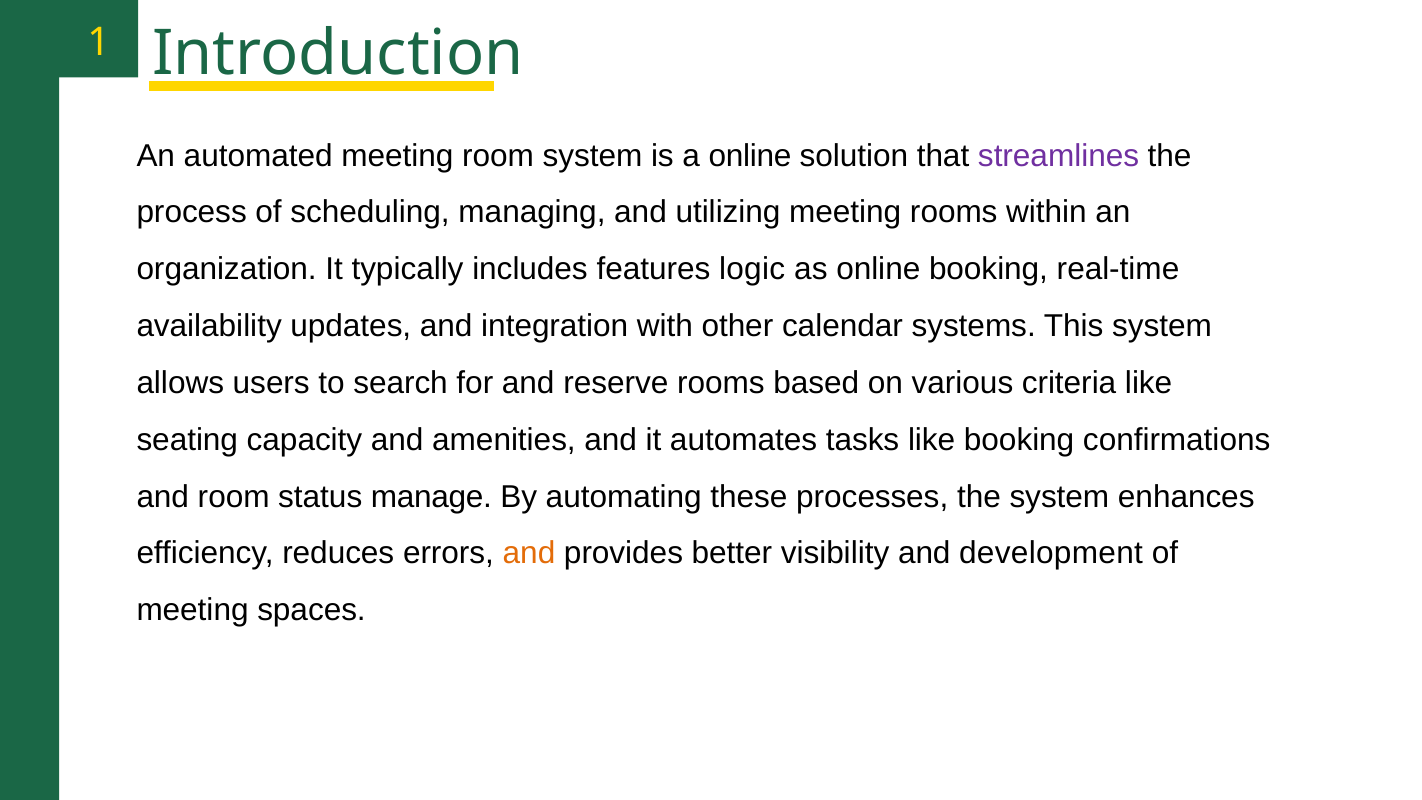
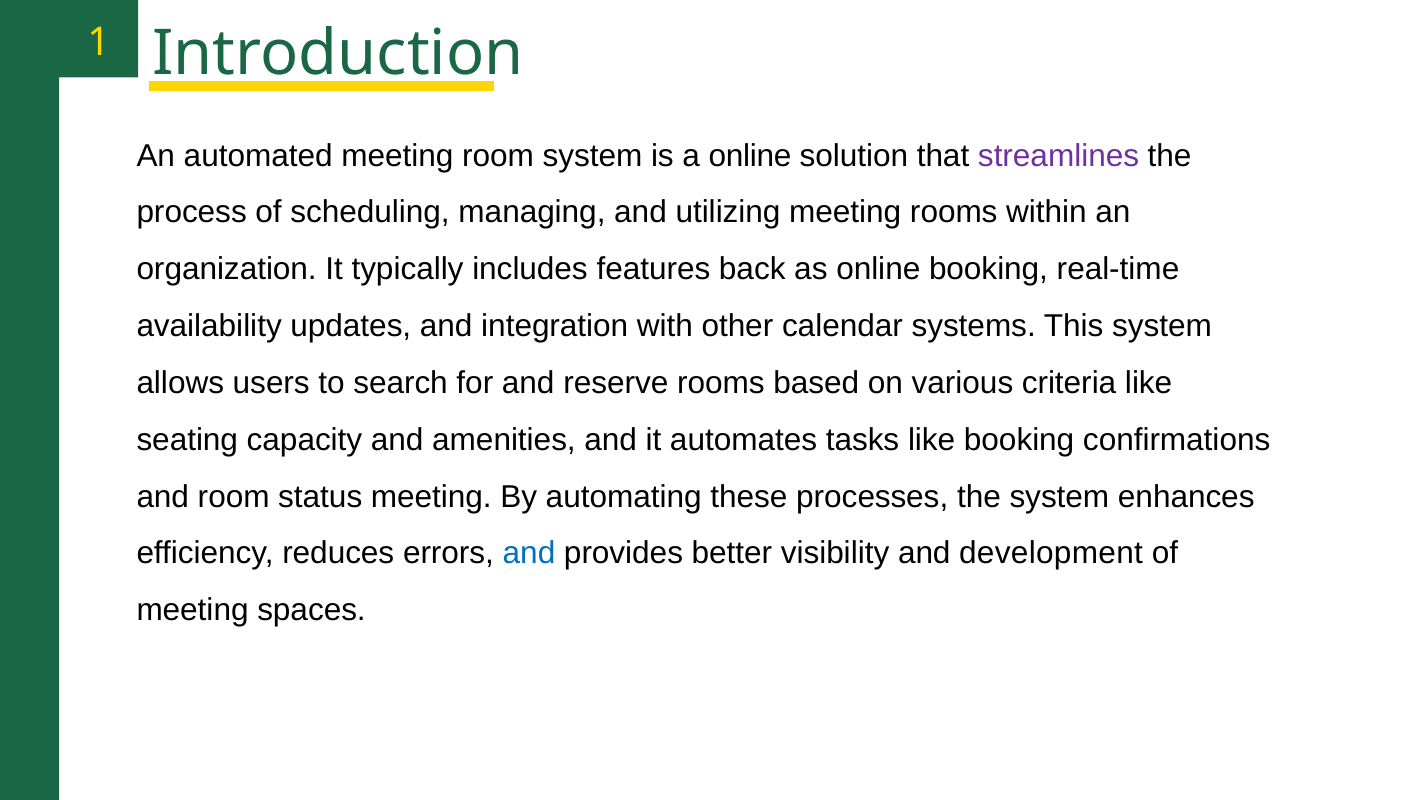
logic: logic -> back
status manage: manage -> meeting
and at (529, 553) colour: orange -> blue
